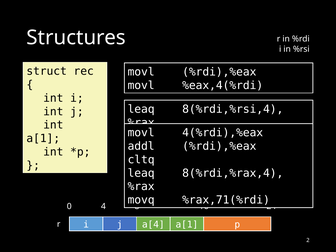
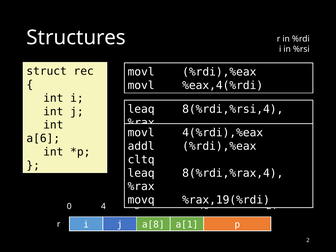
a[1 at (43, 138): a[1 -> a[6
%rax,71(%rdi: %rax,71(%rdi -> %rax,19(%rdi
a[4: a[4 -> a[8
